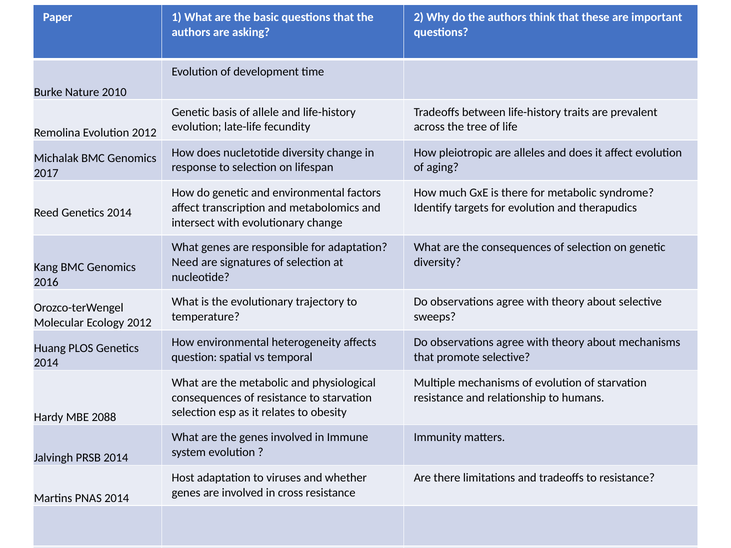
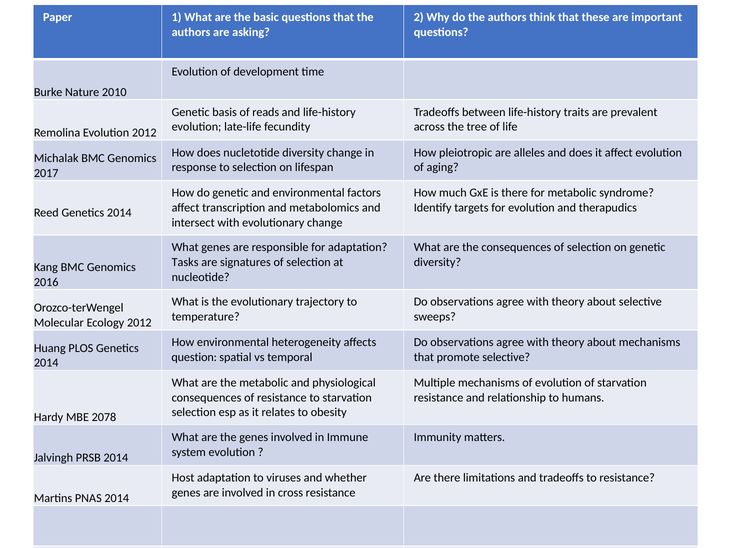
allele: allele -> reads
Need: Need -> Tasks
2088: 2088 -> 2078
